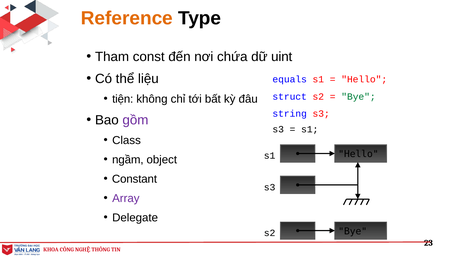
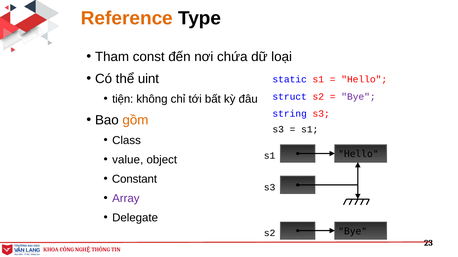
uint: uint -> loại
liệu: liệu -> uint
equals: equals -> static
Bye at (358, 97) colour: green -> purple
gồm colour: purple -> orange
ngầm: ngầm -> value
